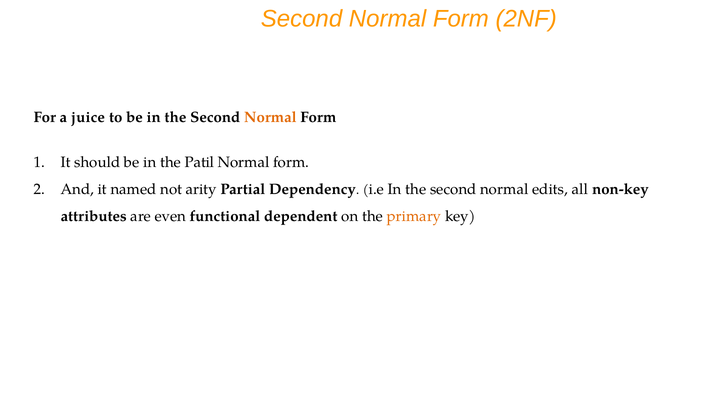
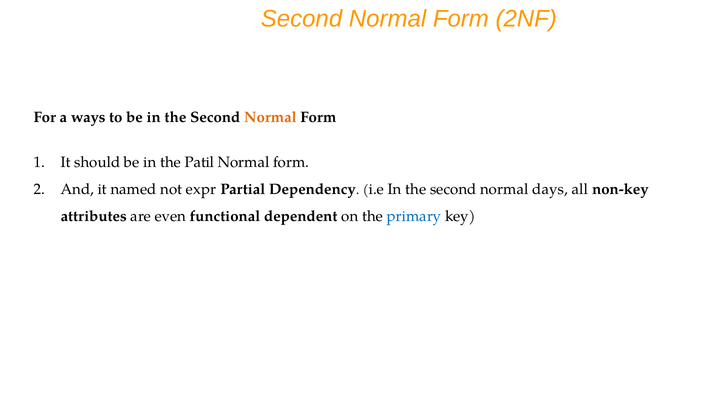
juice: juice -> ways
arity: arity -> expr
edits: edits -> days
primary colour: orange -> blue
